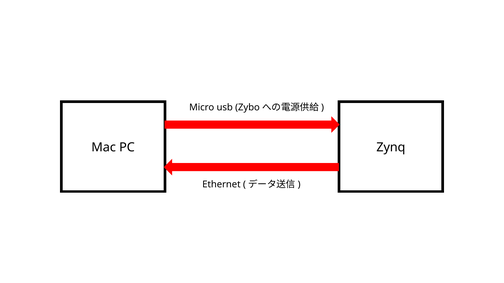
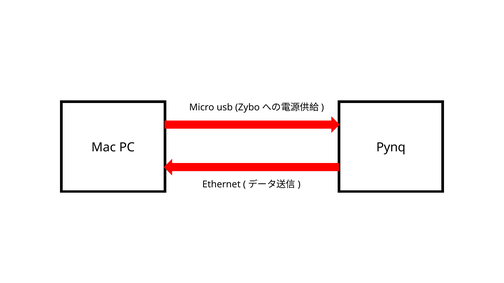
Zynq: Zynq -> Pynq
